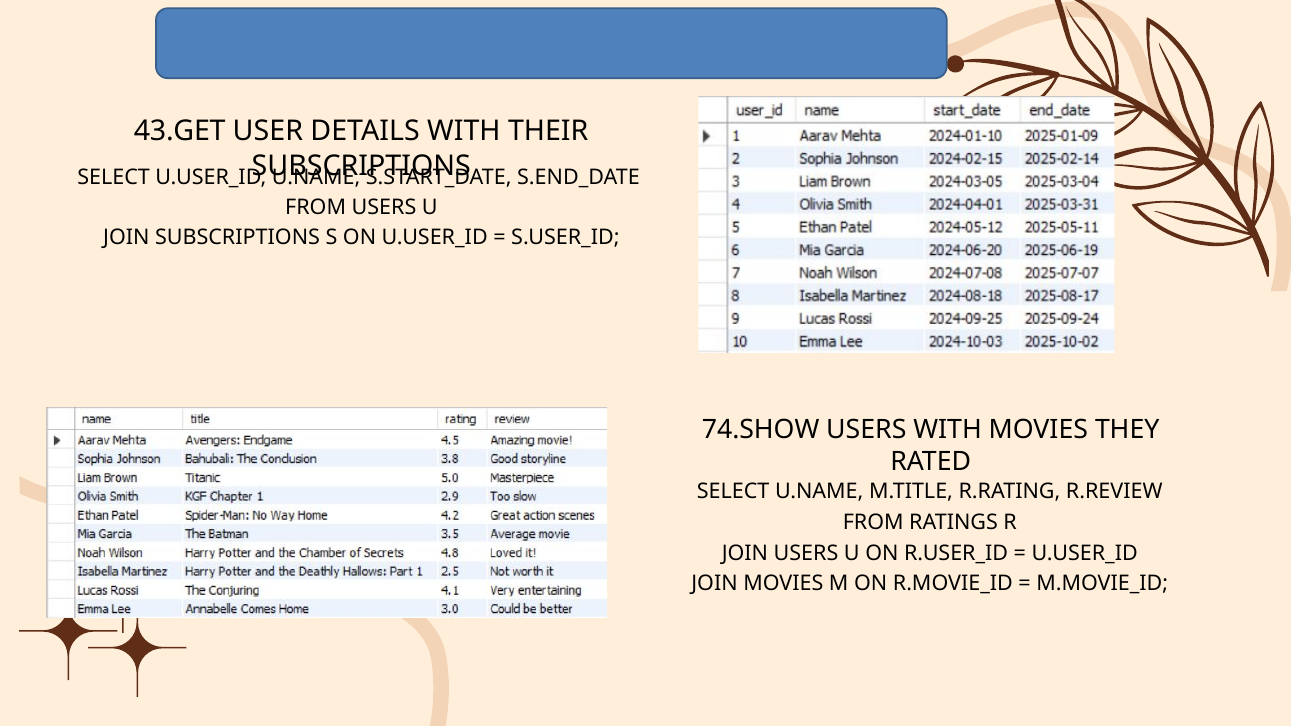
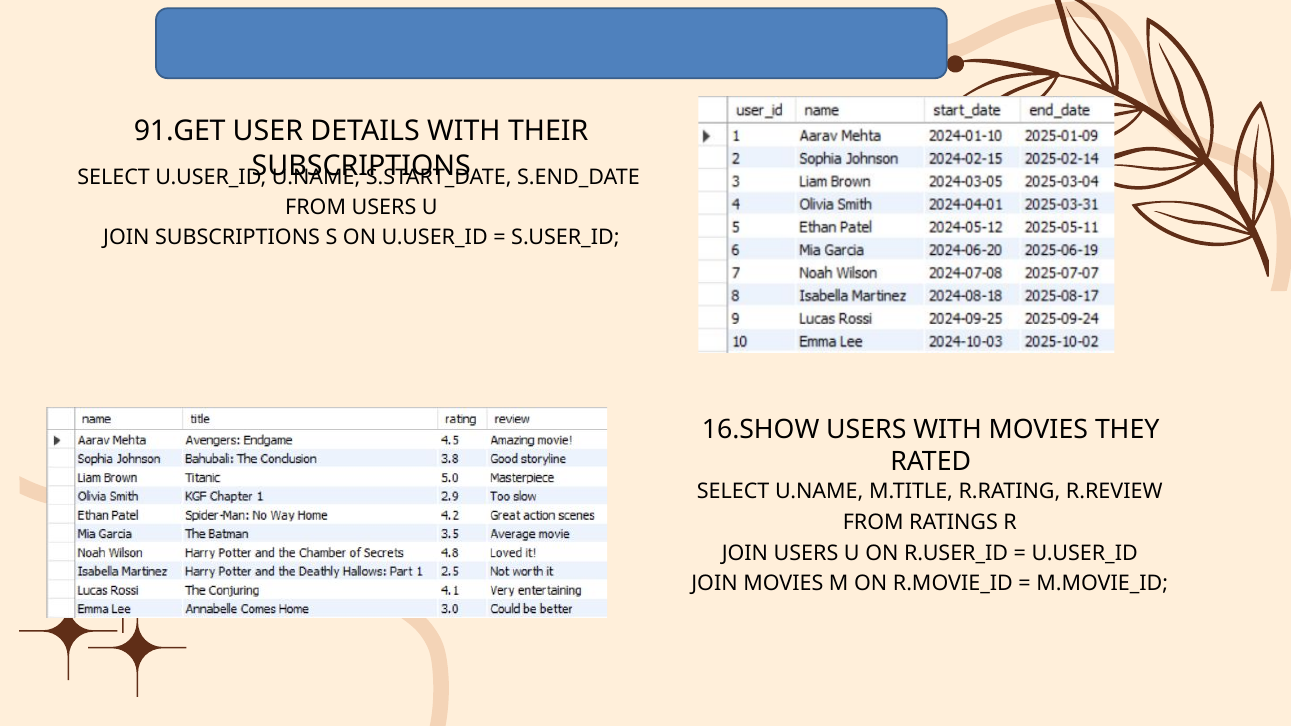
43.GET: 43.GET -> 91.GET
74.SHOW: 74.SHOW -> 16.SHOW
